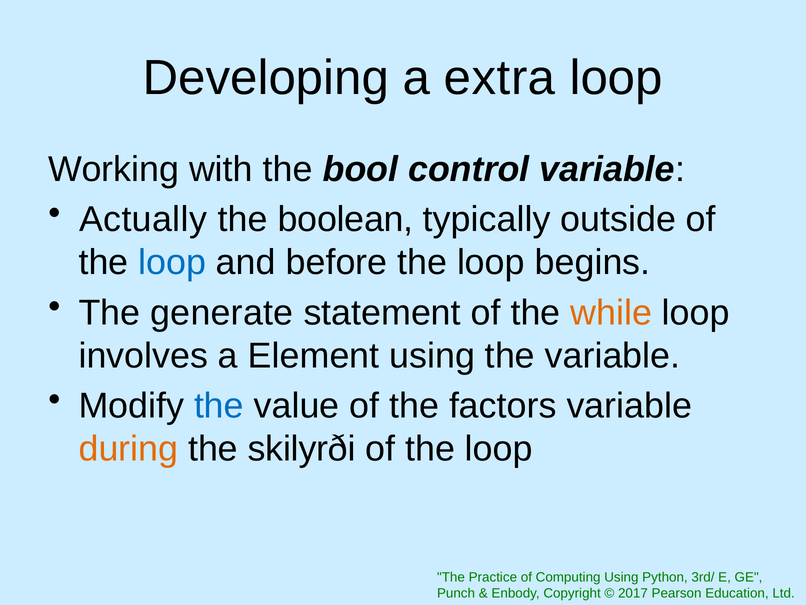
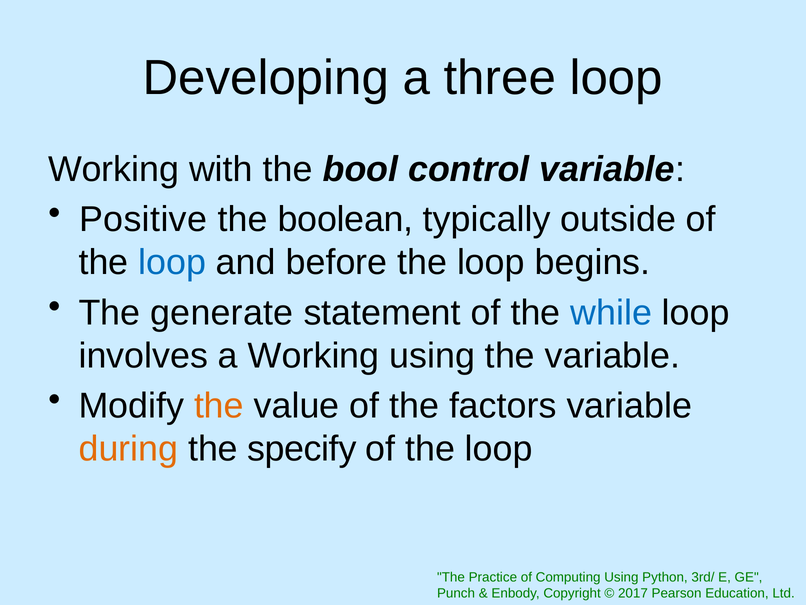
extra: extra -> three
Actually: Actually -> Positive
while colour: orange -> blue
a Element: Element -> Working
the at (219, 406) colour: blue -> orange
skilyrði: skilyrði -> specify
